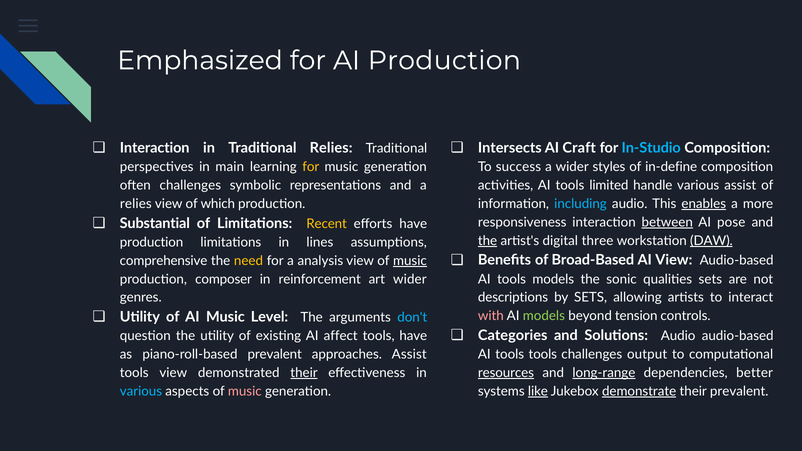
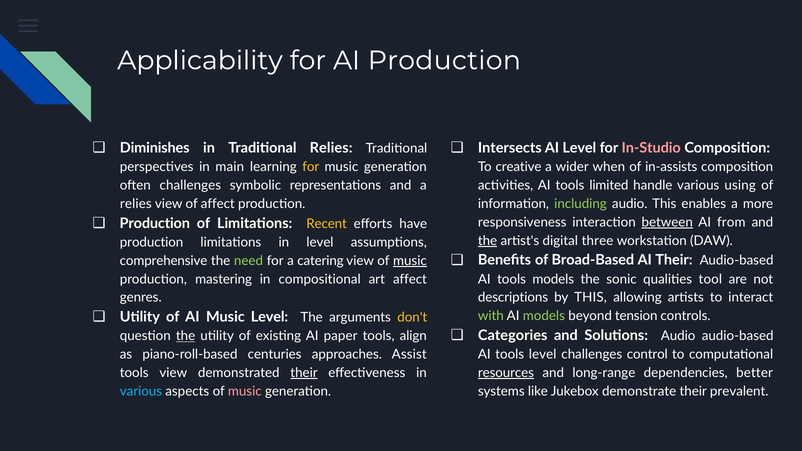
Emphasized: Emphasized -> Applicability
Interaction at (155, 148): Interaction -> Diminishes
AI Craft: Craft -> Level
In-Studio colour: light blue -> pink
success: success -> creative
styles: styles -> when
in-define: in-define -> in-assists
various assist: assist -> using
of which: which -> affect
including colour: light blue -> light green
enables underline: present -> none
Substantial at (155, 223): Substantial -> Production
pose: pose -> from
DAW underline: present -> none
in lines: lines -> level
AI View: View -> Their
need colour: yellow -> light green
analysis: analysis -> catering
composer: composer -> mastering
reinforcement: reinforcement -> compositional
art wider: wider -> affect
qualities sets: sets -> tool
by SETS: SETS -> THIS
don't colour: light blue -> yellow
with colour: pink -> light green
the at (186, 336) underline: none -> present
affect: affect -> paper
tools have: have -> align
piano-roll-based prevalent: prevalent -> centuries
tools tools: tools -> level
output: output -> control
long-range underline: present -> none
like underline: present -> none
demonstrate underline: present -> none
